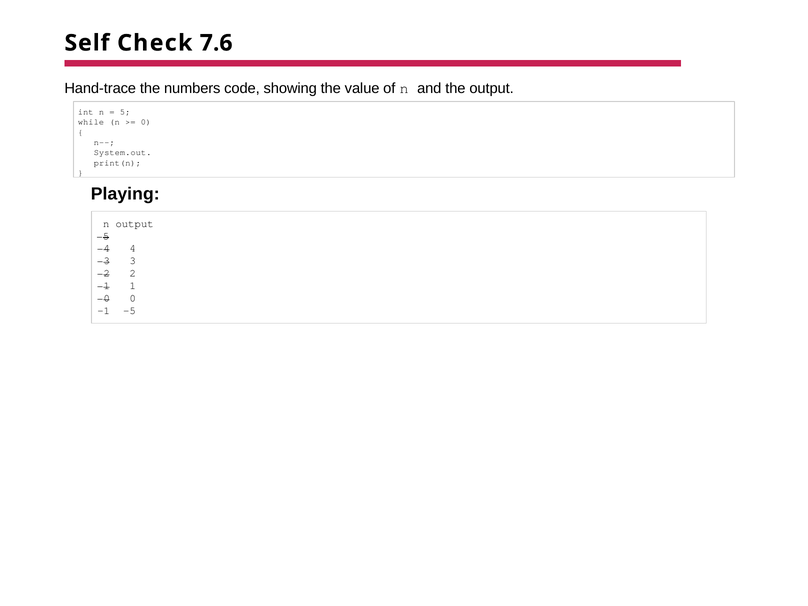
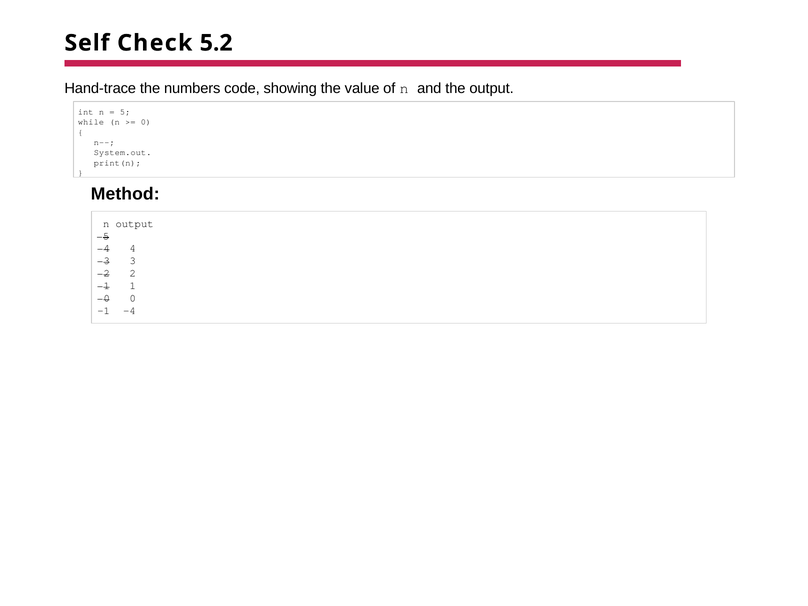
7.6: 7.6 -> 5.2
Playing: Playing -> Method
-5: -5 -> -4
